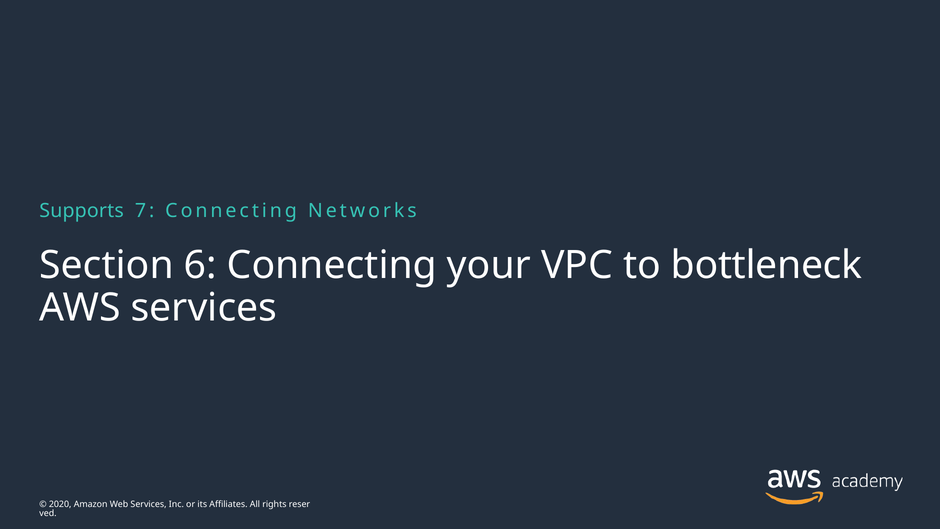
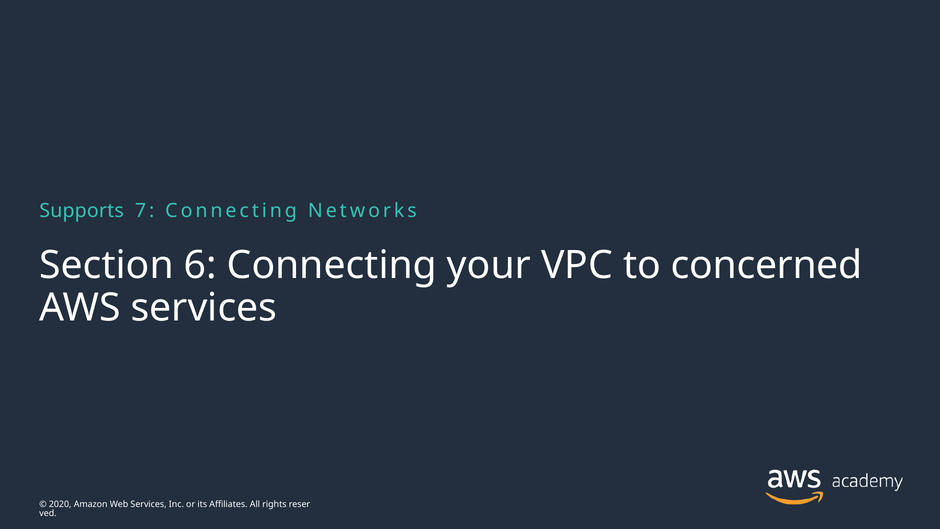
bottleneck: bottleneck -> concerned
